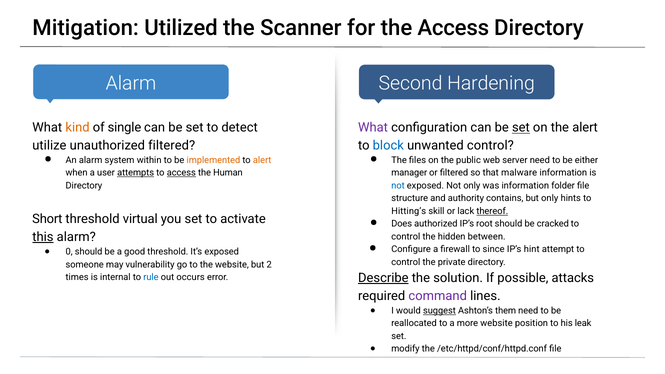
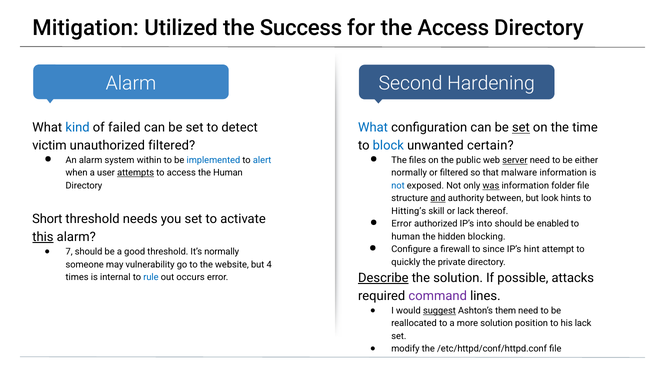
Scanner: Scanner -> Success
kind colour: orange -> blue
single: single -> failed
What at (373, 128) colour: purple -> blue
the alert: alert -> time
utilize: utilize -> victim
unwanted control: control -> certain
implemented colour: orange -> blue
alert at (262, 160) colour: orange -> blue
server underline: none -> present
access at (181, 173) underline: present -> none
manager at (409, 173): manager -> normally
was underline: none -> present
and underline: none -> present
contains: contains -> between
but only: only -> look
thereof underline: present -> none
virtual: virtual -> needs
Does at (402, 224): Does -> Error
root: root -> into
cracked: cracked -> enabled
control at (406, 237): control -> human
between: between -> blocking
0: 0 -> 7
It’s exposed: exposed -> normally
control at (406, 262): control -> quickly
2: 2 -> 4
more website: website -> solution
his leak: leak -> lack
